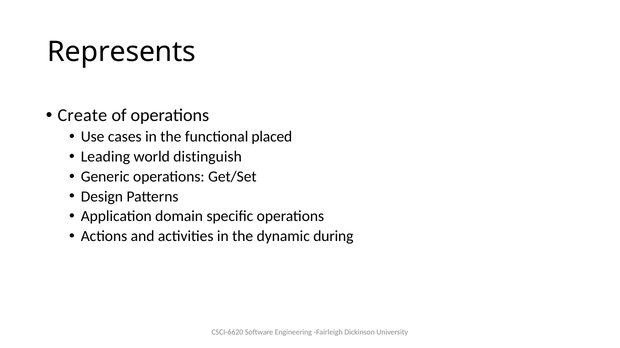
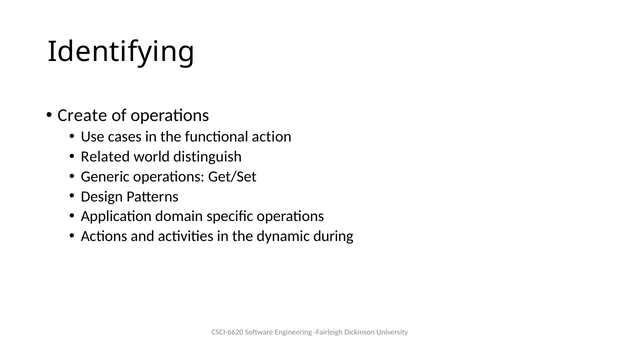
Represents: Represents -> Identifying
placed: placed -> action
Leading: Leading -> Related
